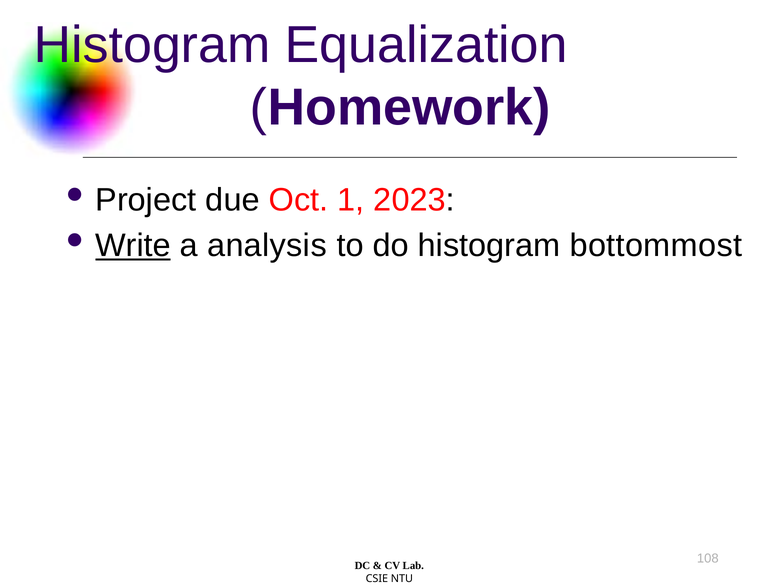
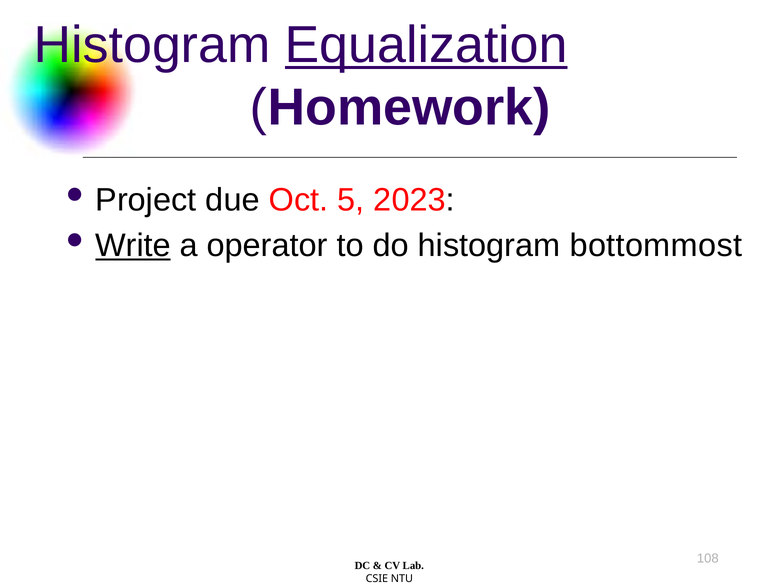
Equalization underline: none -> present
1: 1 -> 5
analysis: analysis -> operator
